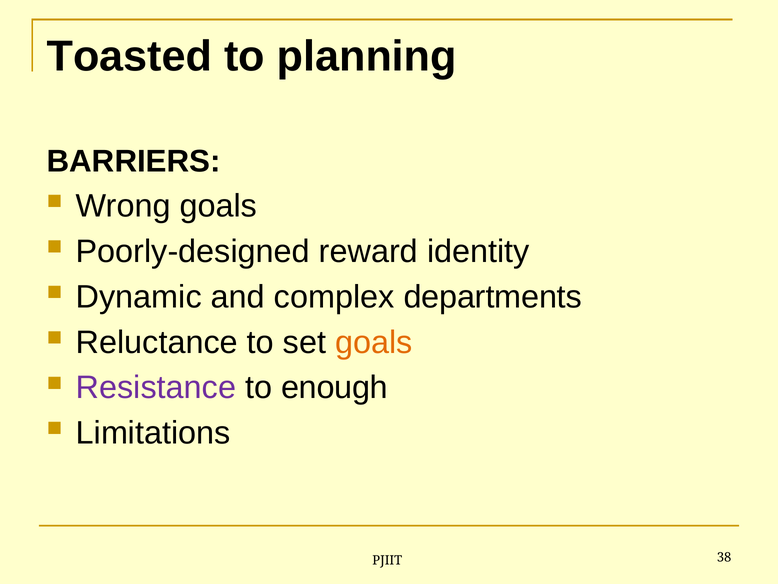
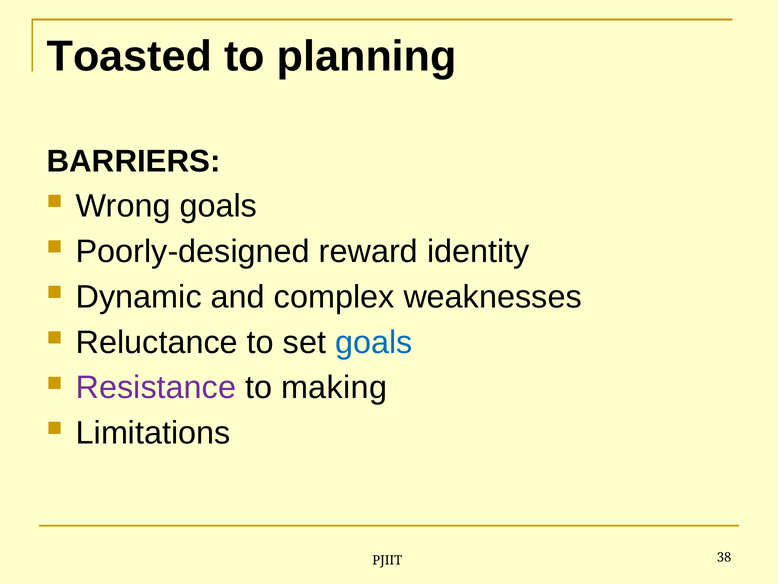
departments: departments -> weaknesses
goals at (374, 342) colour: orange -> blue
enough: enough -> making
